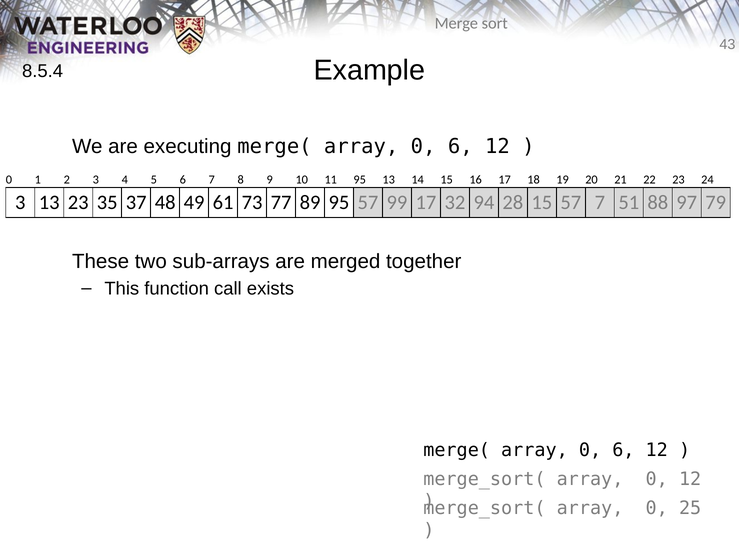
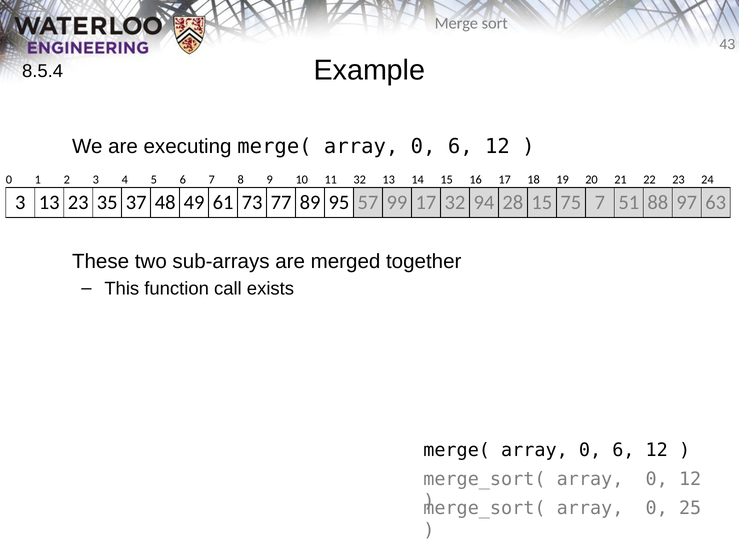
11 95: 95 -> 32
15 57: 57 -> 75
79: 79 -> 63
